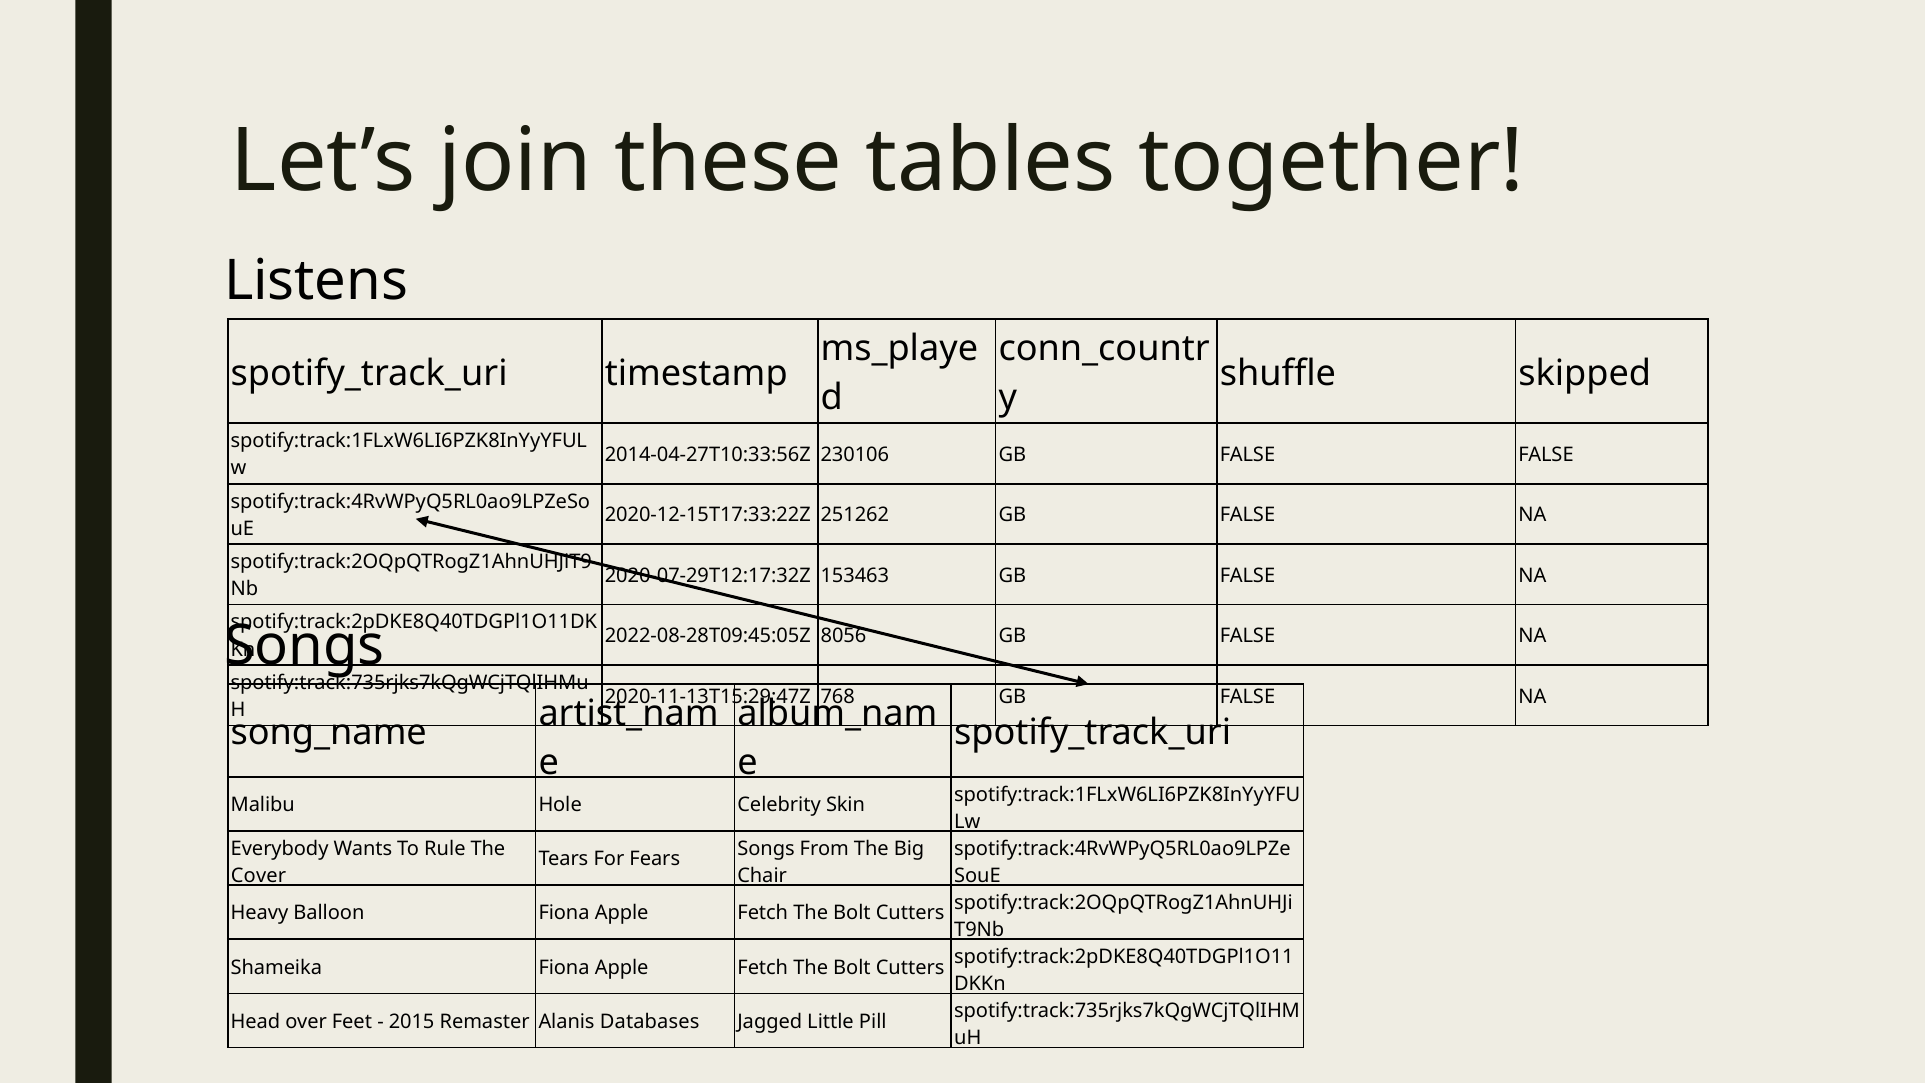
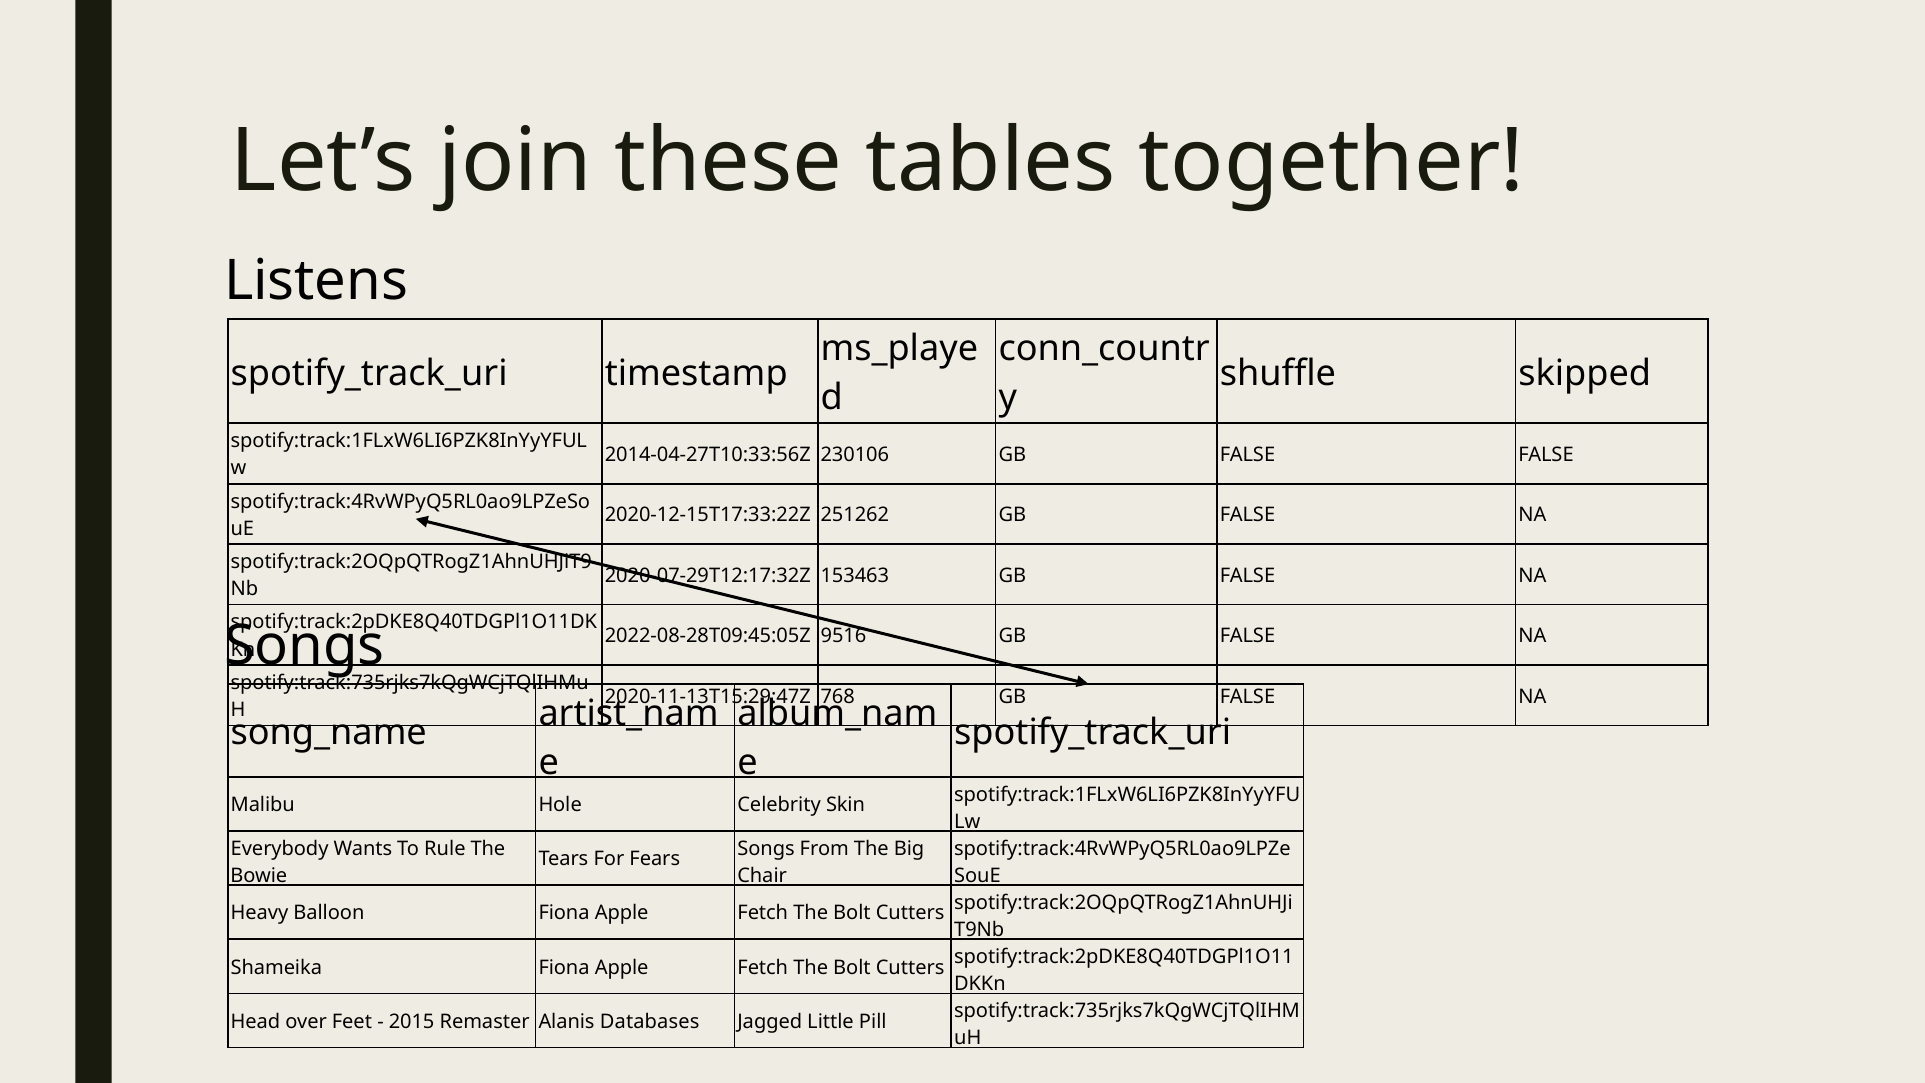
8056: 8056 -> 9516
Cover: Cover -> Bowie
